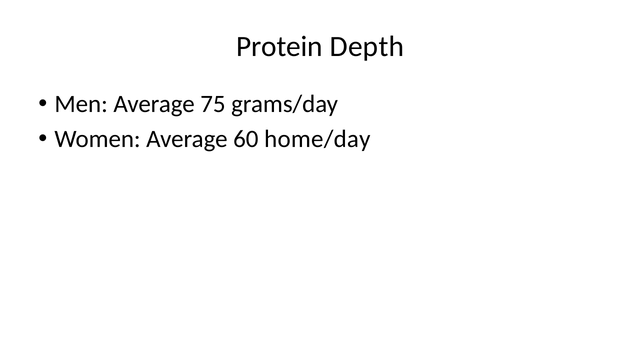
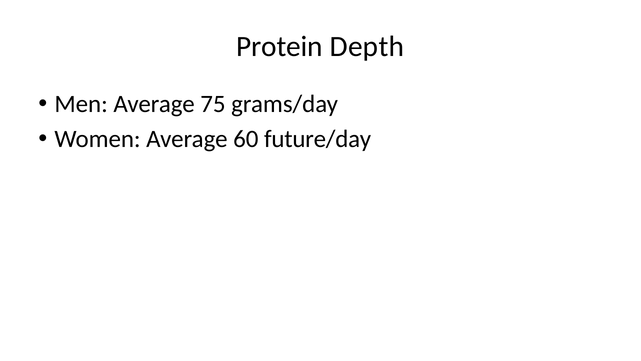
home/day: home/day -> future/day
